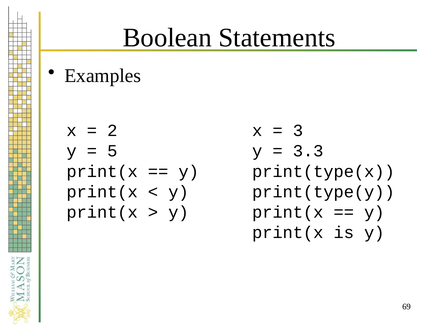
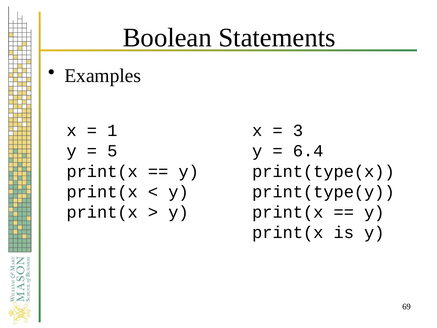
2: 2 -> 1
3.3: 3.3 -> 6.4
